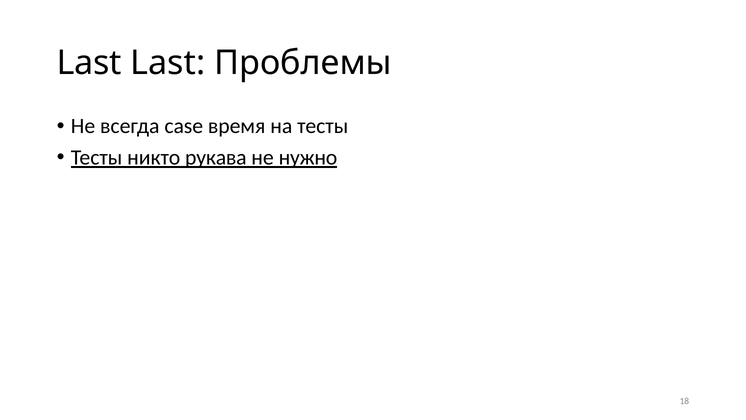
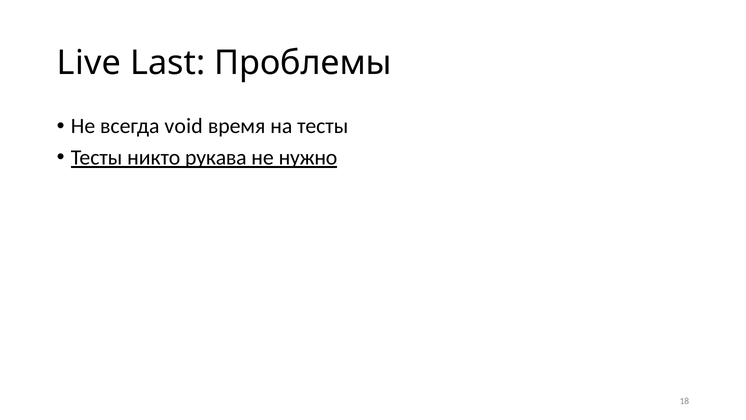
Last at (89, 63): Last -> Live
case: case -> void
